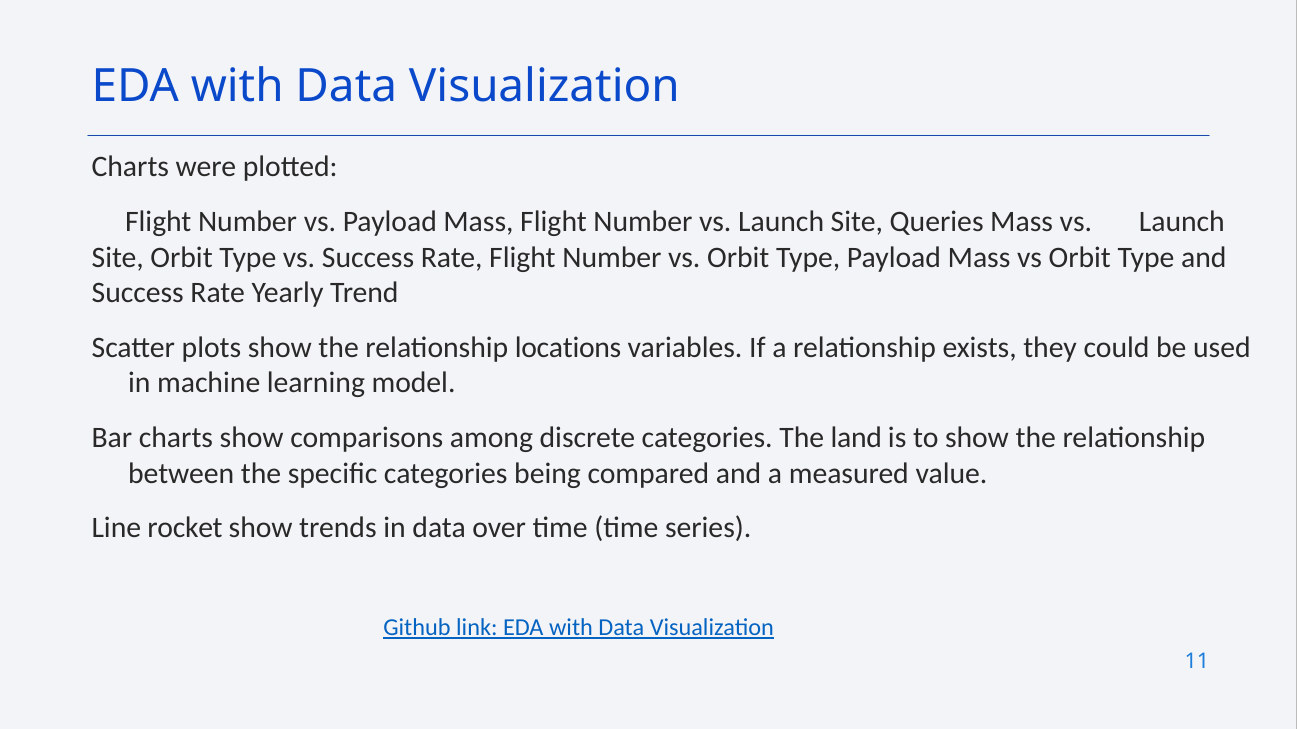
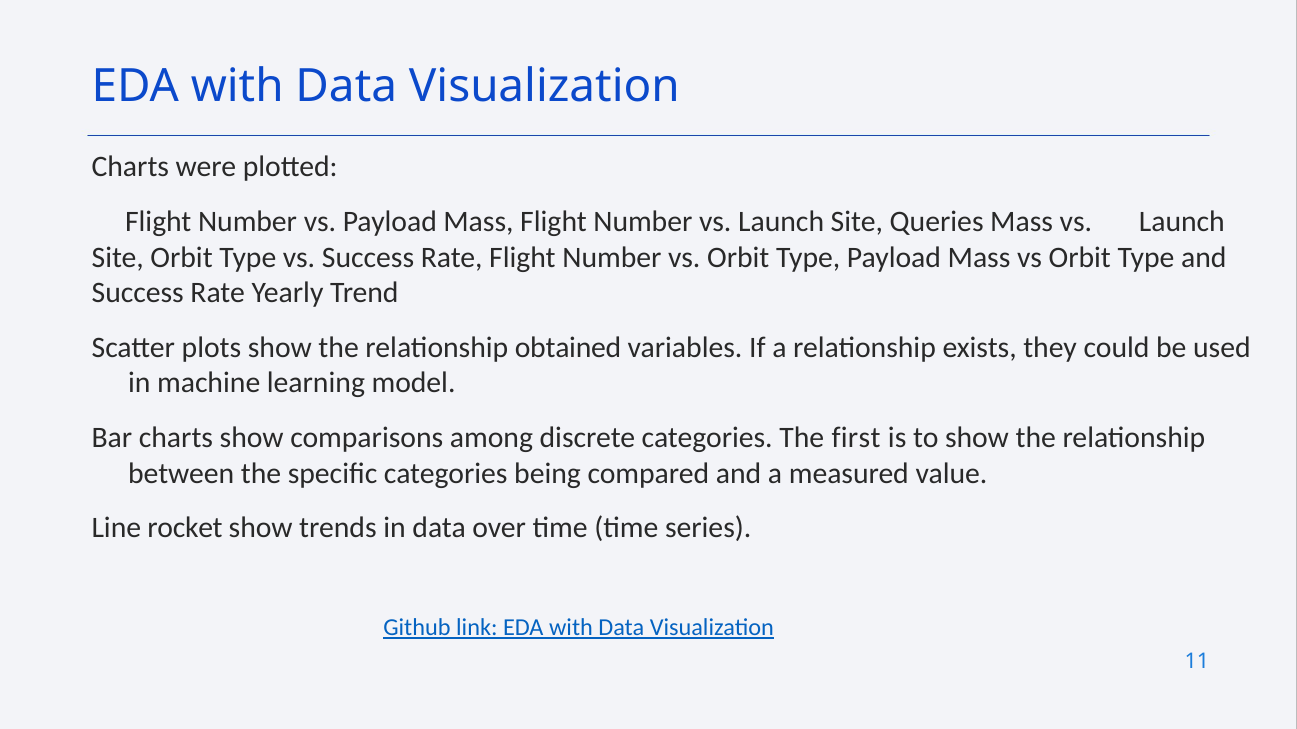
locations: locations -> obtained
land: land -> first
